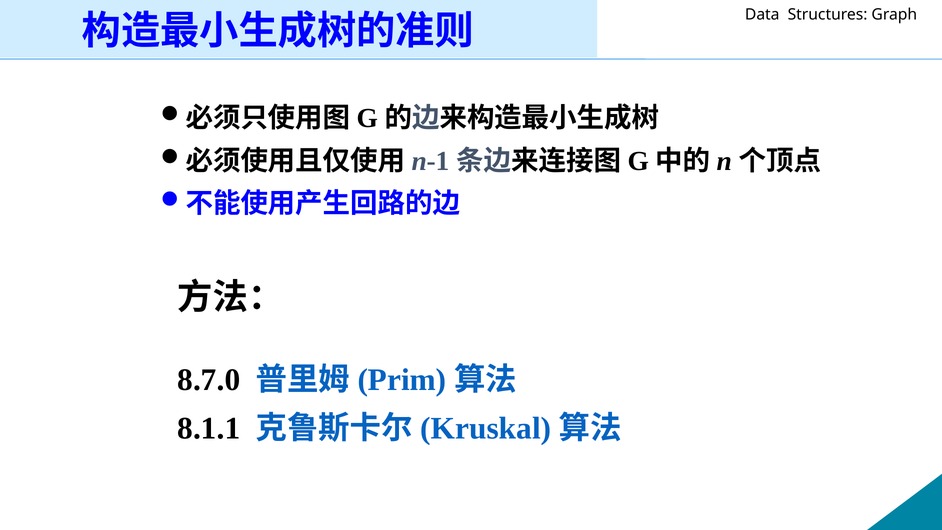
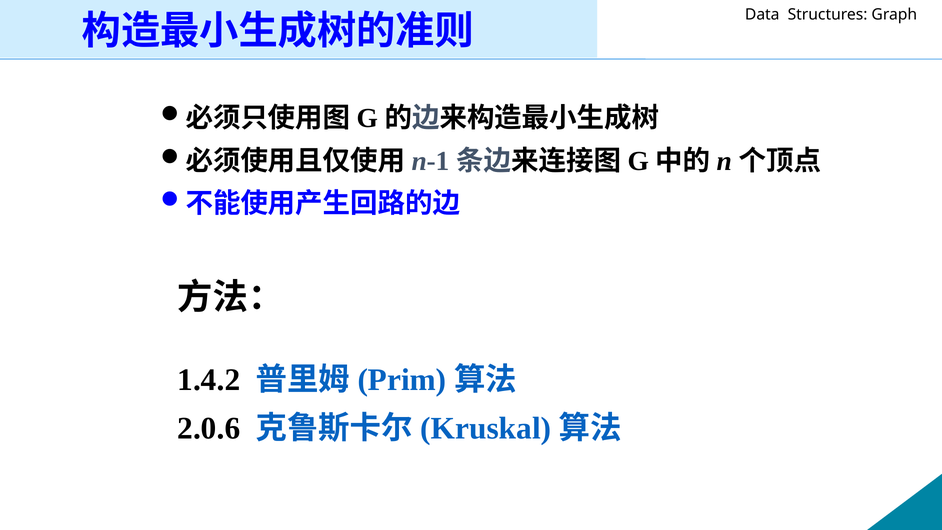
8.7.0: 8.7.0 -> 1.4.2
8.1.1: 8.1.1 -> 2.0.6
